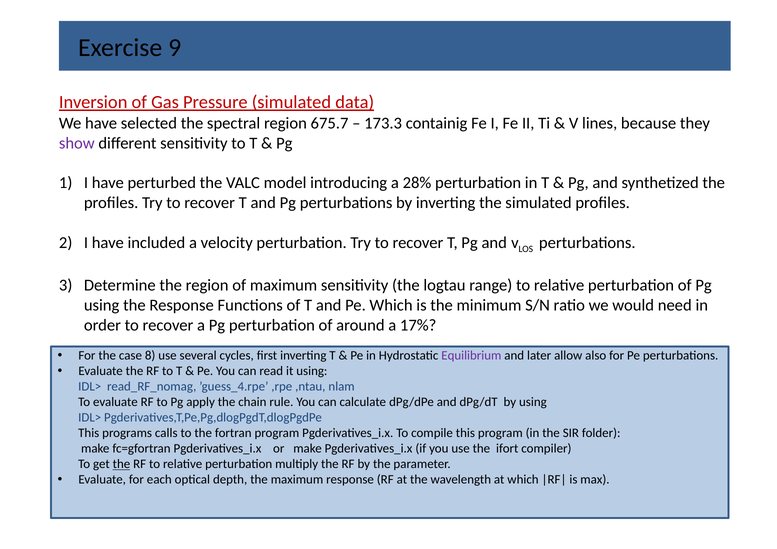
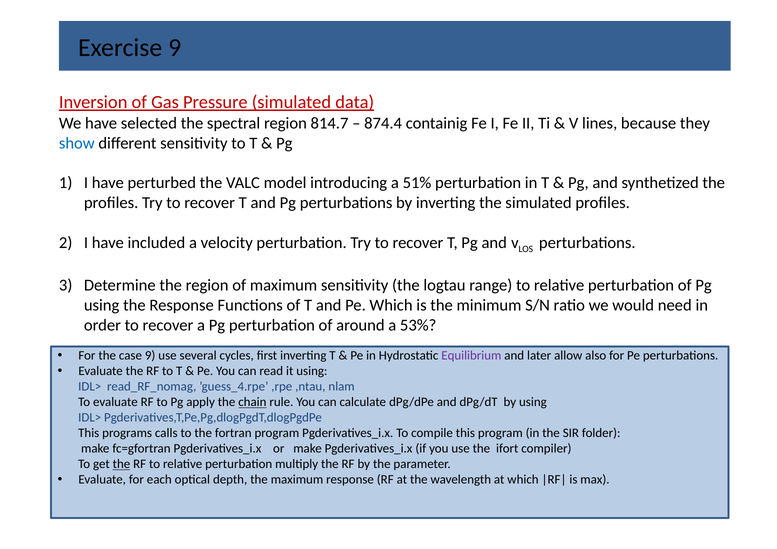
675.7: 675.7 -> 814.7
173.3: 173.3 -> 874.4
show colour: purple -> blue
28%: 28% -> 51%
17%: 17% -> 53%
case 8: 8 -> 9
chain underline: none -> present
